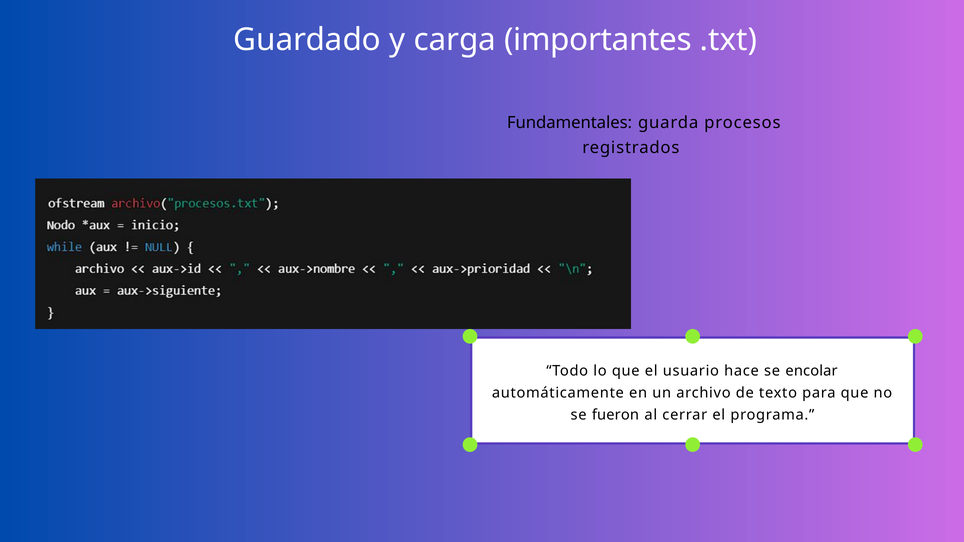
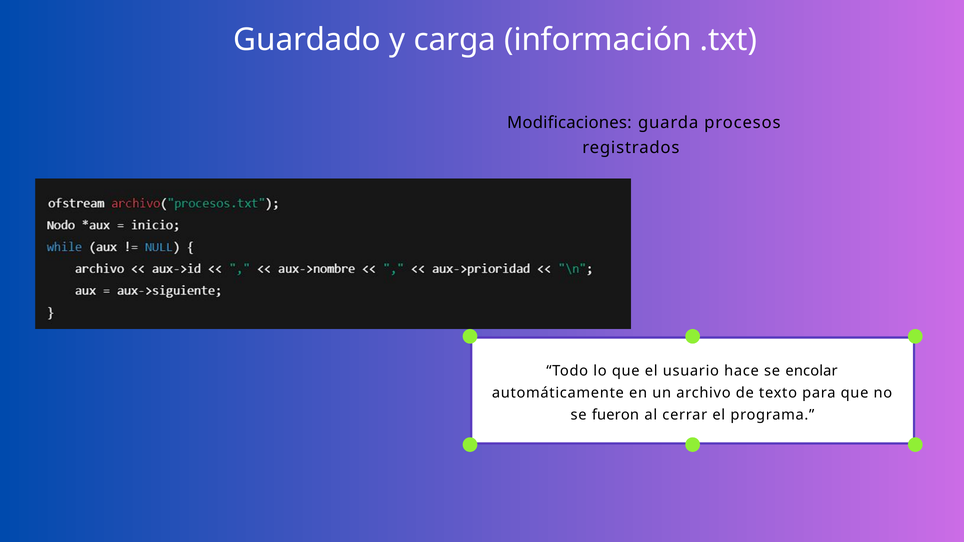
importantes: importantes -> información
Fundamentales: Fundamentales -> Modificaciones
